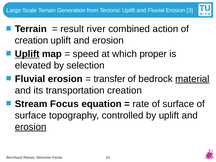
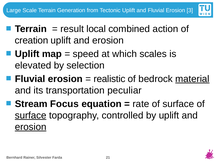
river: river -> local
Uplift at (27, 54) underline: present -> none
proper: proper -> scales
transfer: transfer -> realistic
transportation creation: creation -> peculiar
surface at (31, 115) underline: none -> present
